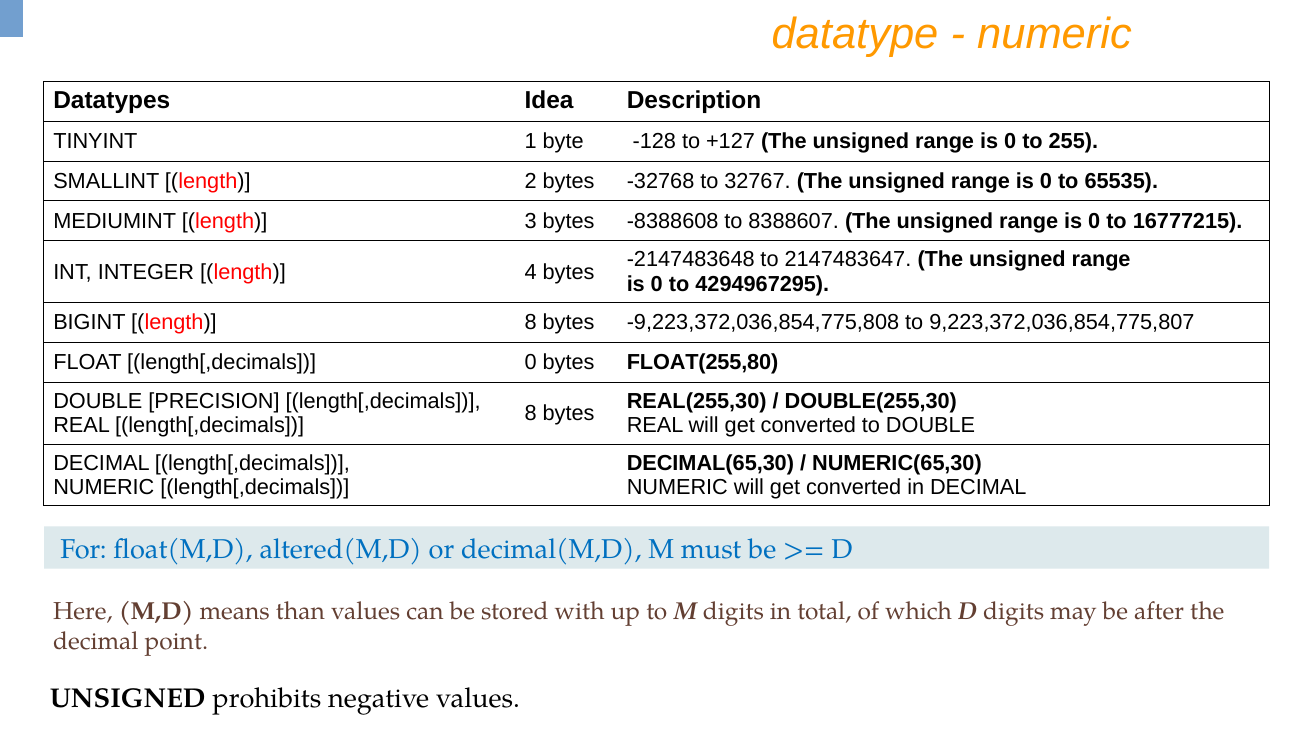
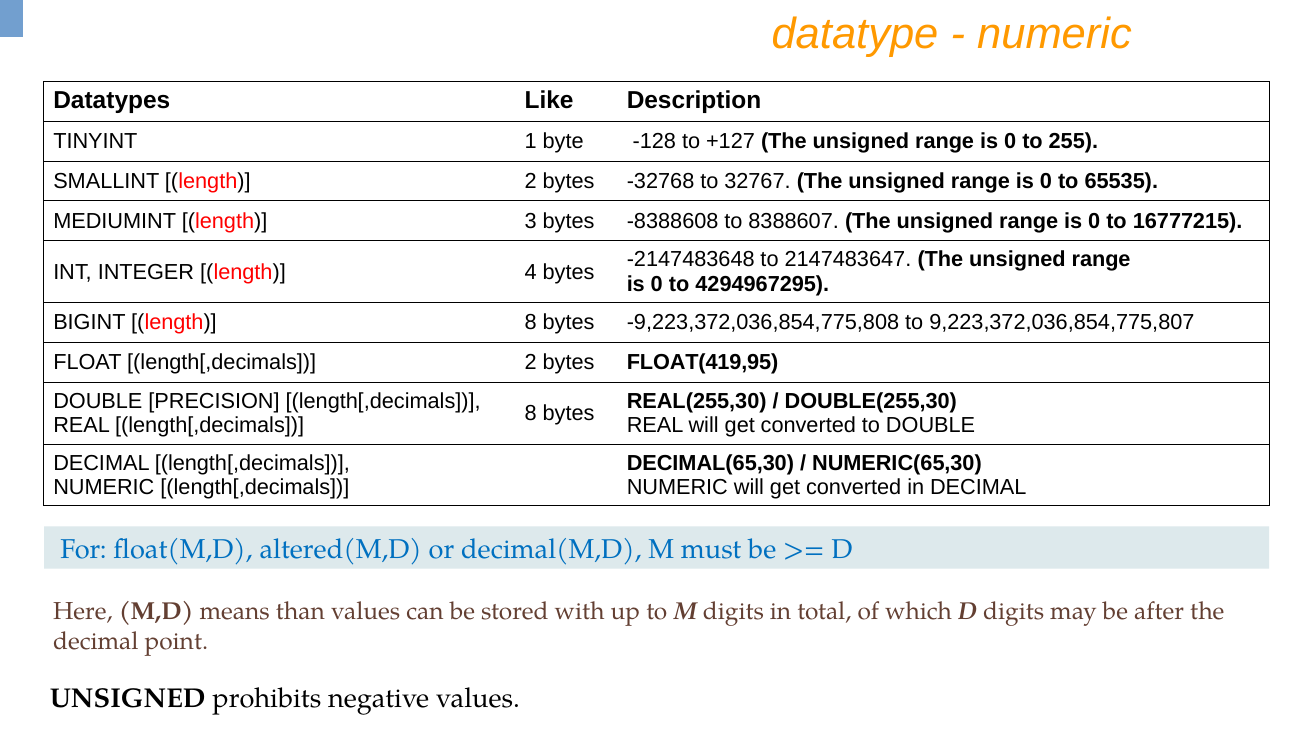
Idea: Idea -> Like
length[,decimals 0: 0 -> 2
FLOAT(255,80: FLOAT(255,80 -> FLOAT(419,95
